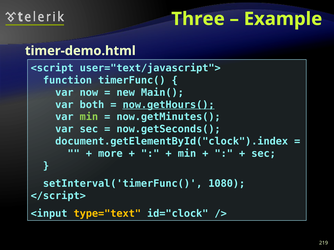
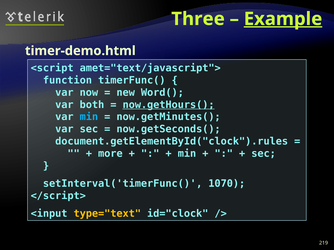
Example underline: none -> present
user="text/javascript">: user="text/javascript"> -> amet="text/javascript">
Main(: Main( -> Word(
min at (89, 117) colour: light green -> light blue
document.getElementById("clock").index: document.getElementById("clock").index -> document.getElementById("clock").rules
1080: 1080 -> 1070
